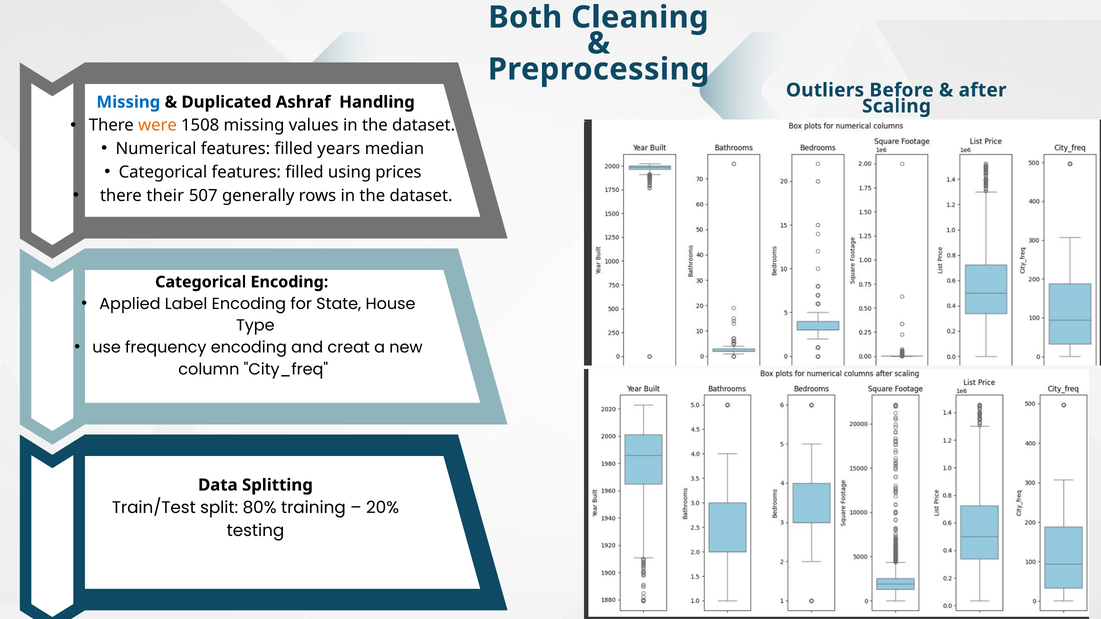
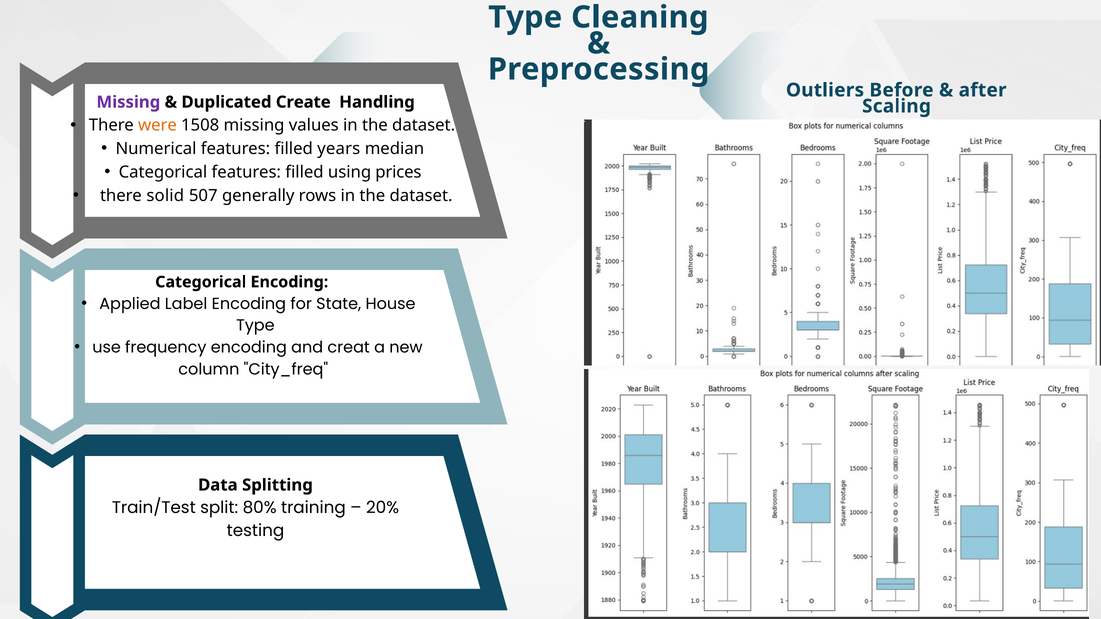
Both at (525, 17): Both -> Type
Missing at (128, 102) colour: blue -> purple
Ashraf: Ashraf -> Create
their: their -> solid
